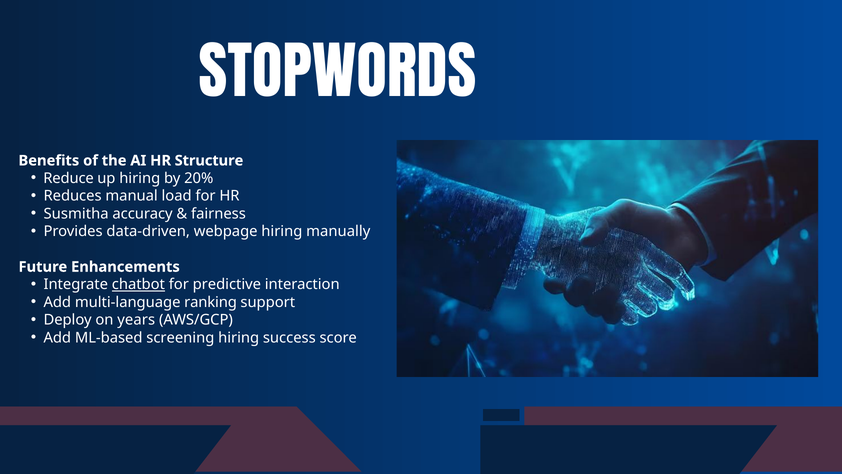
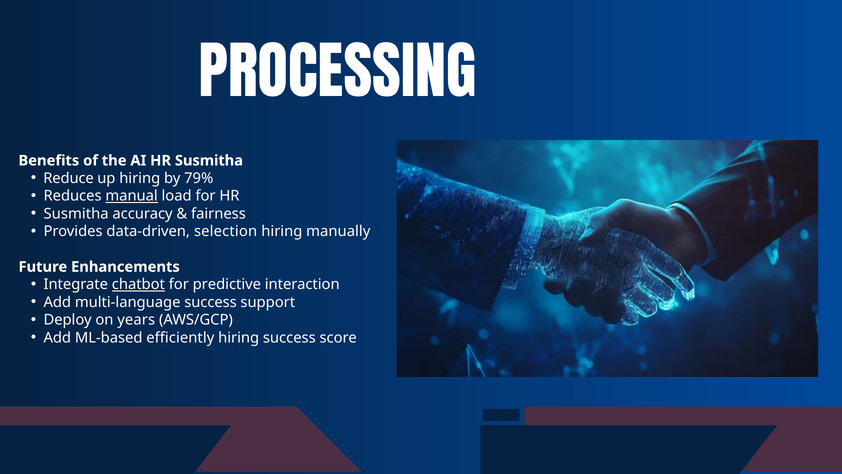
STOPWORDS: STOPWORDS -> PROCESSING
HR Structure: Structure -> Susmitha
20%: 20% -> 79%
manual underline: none -> present
webpage: webpage -> selection
multi-language ranking: ranking -> success
screening: screening -> efficiently
